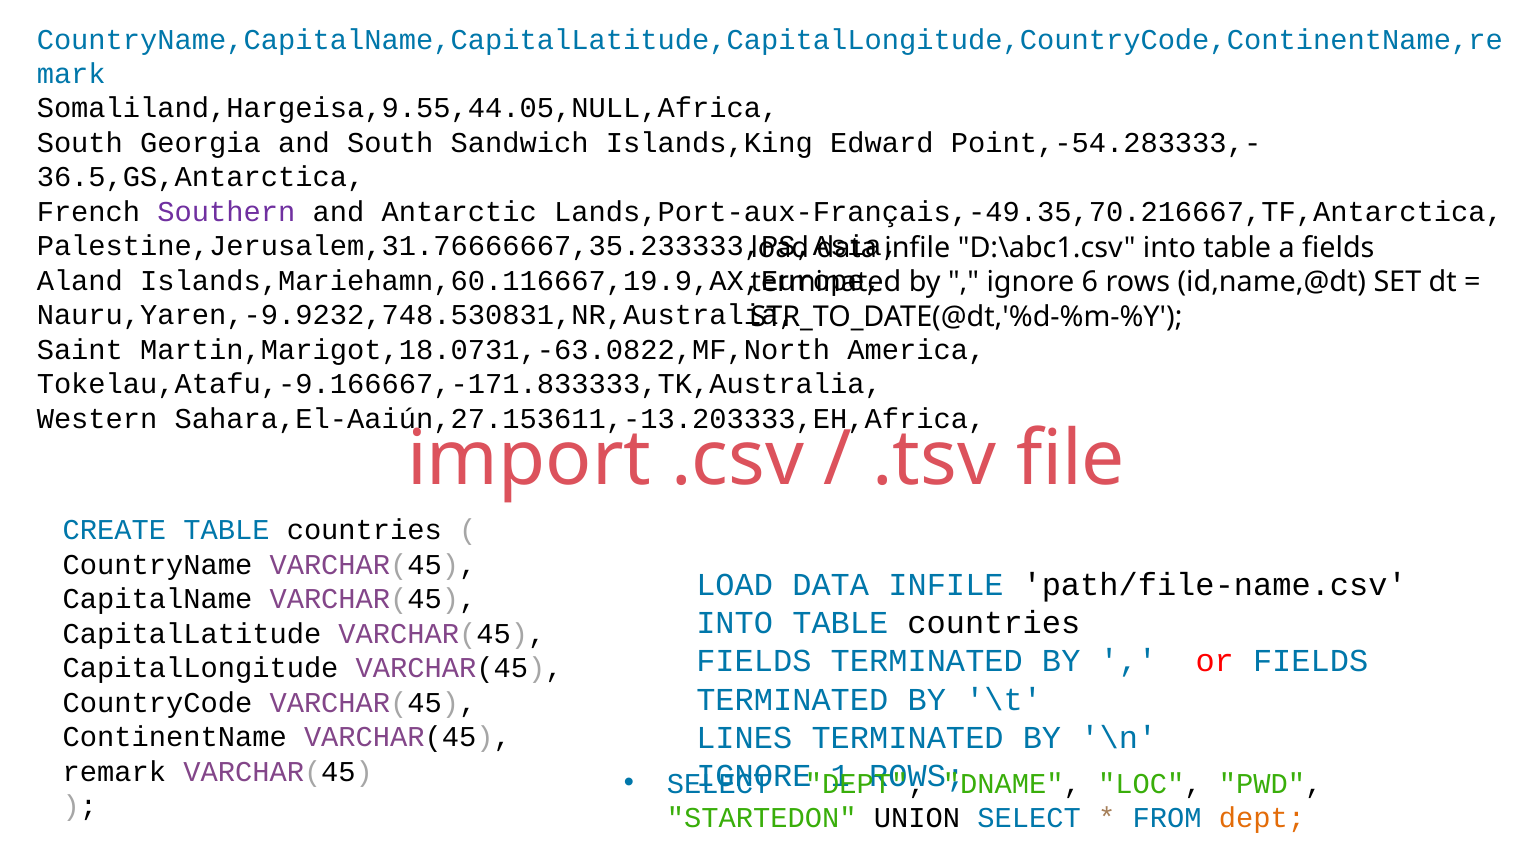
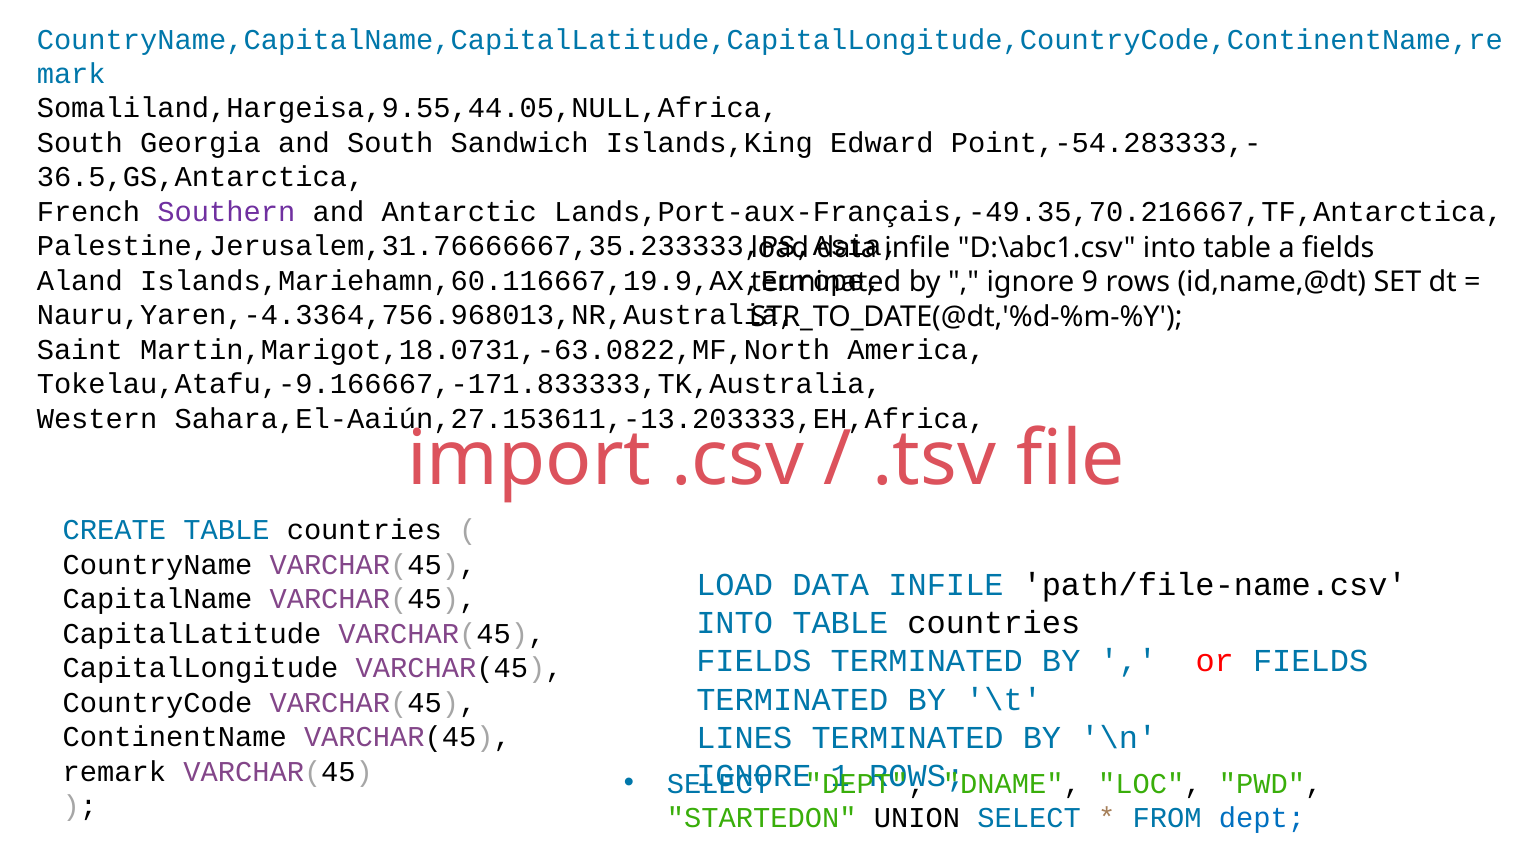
6: 6 -> 9
Nauru,Yaren,-9.9232,748.530831,NR,Australia: Nauru,Yaren,-9.9232,748.530831,NR,Australia -> Nauru,Yaren,-4.3364,756.968013,NR,Australia
dept at (1262, 819) colour: orange -> blue
